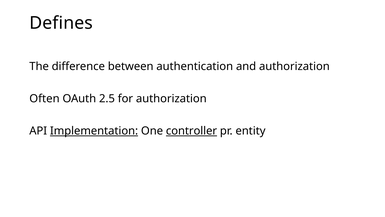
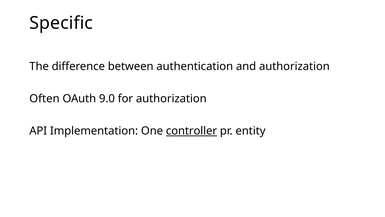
Defines: Defines -> Specific
2.5: 2.5 -> 9.0
Implementation underline: present -> none
